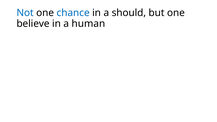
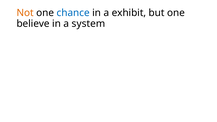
Not colour: blue -> orange
should: should -> exhibit
human: human -> system
